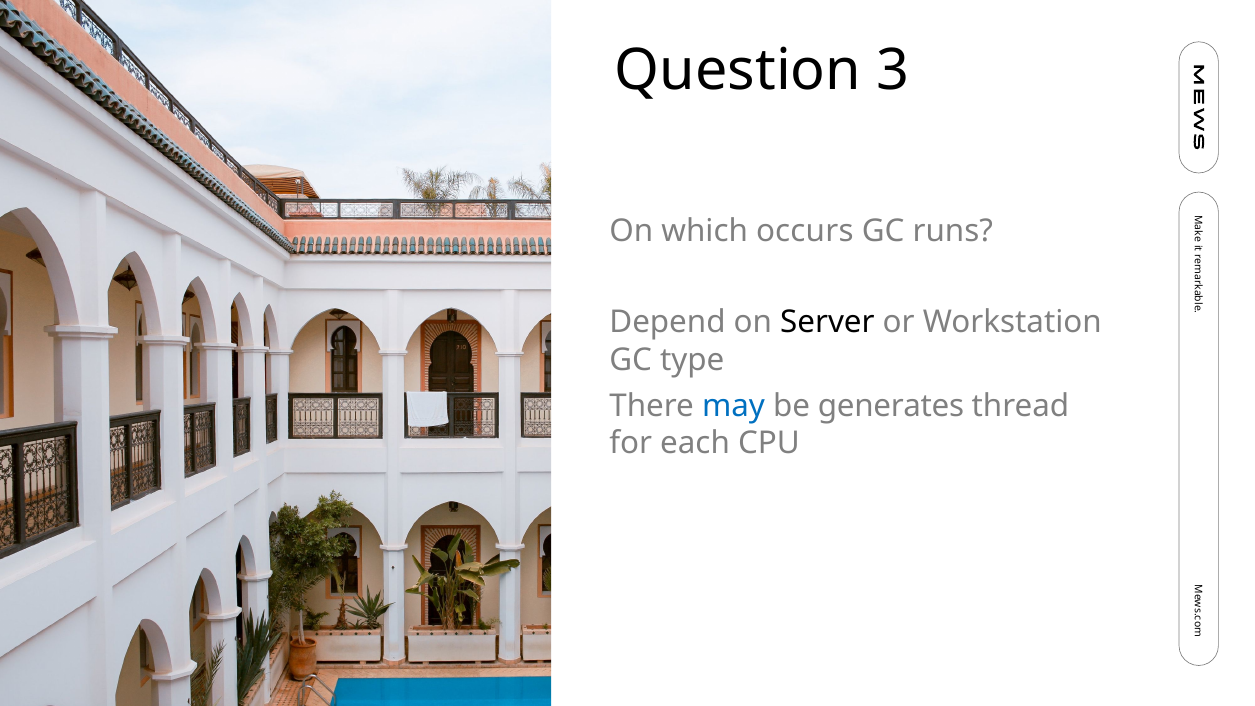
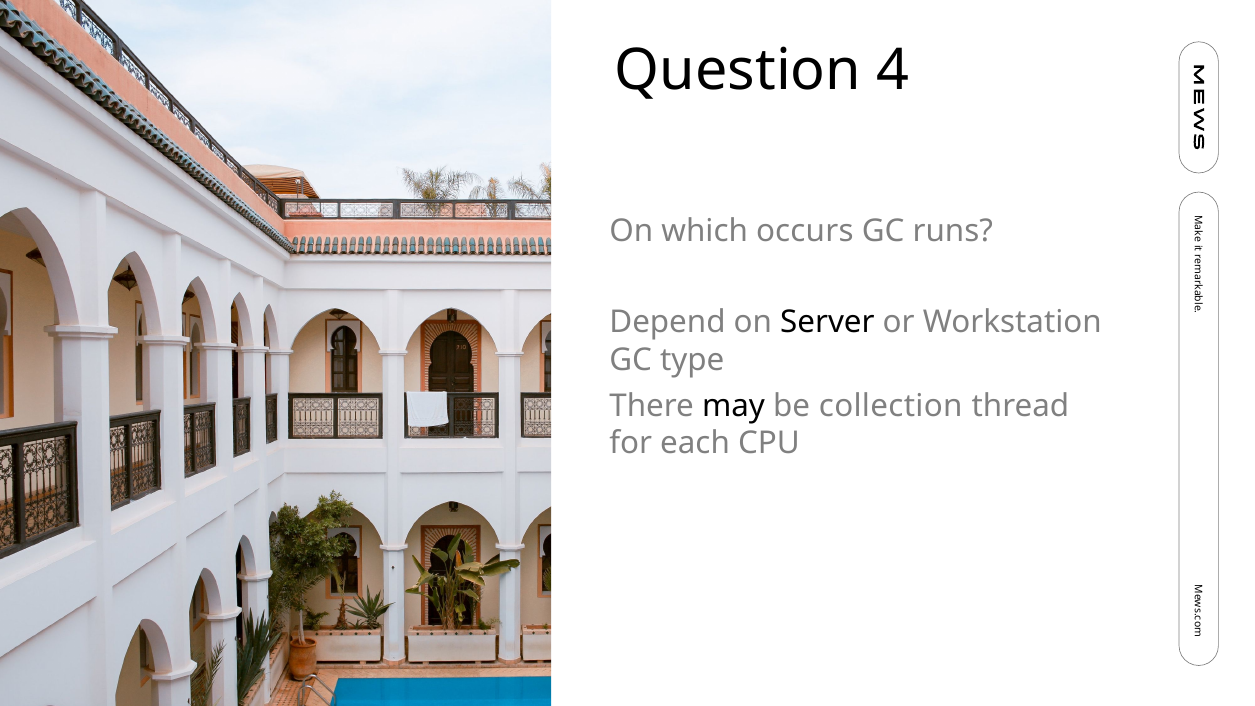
3: 3 -> 4
may colour: blue -> black
generates: generates -> collection
